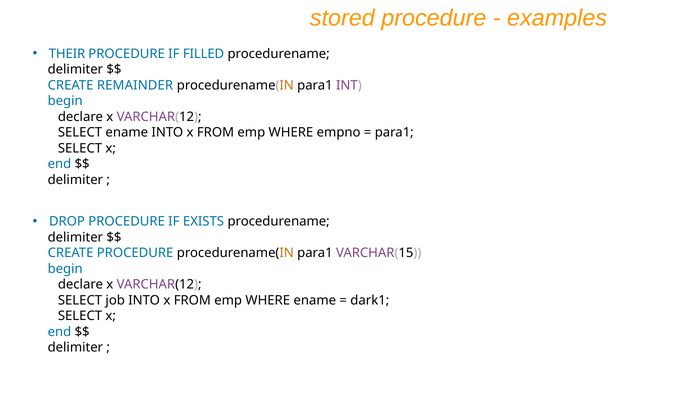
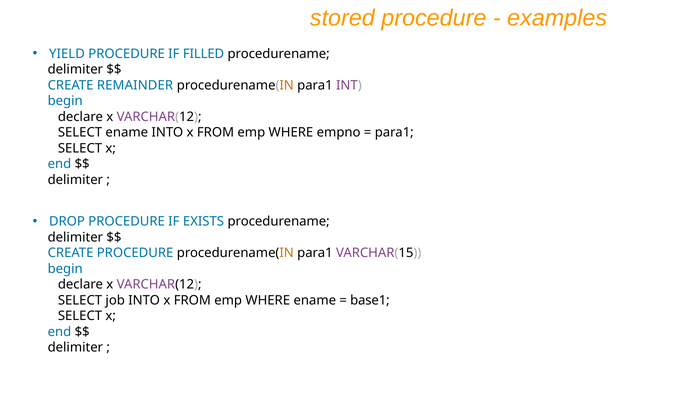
THEIR: THEIR -> YIELD
dark1: dark1 -> base1
